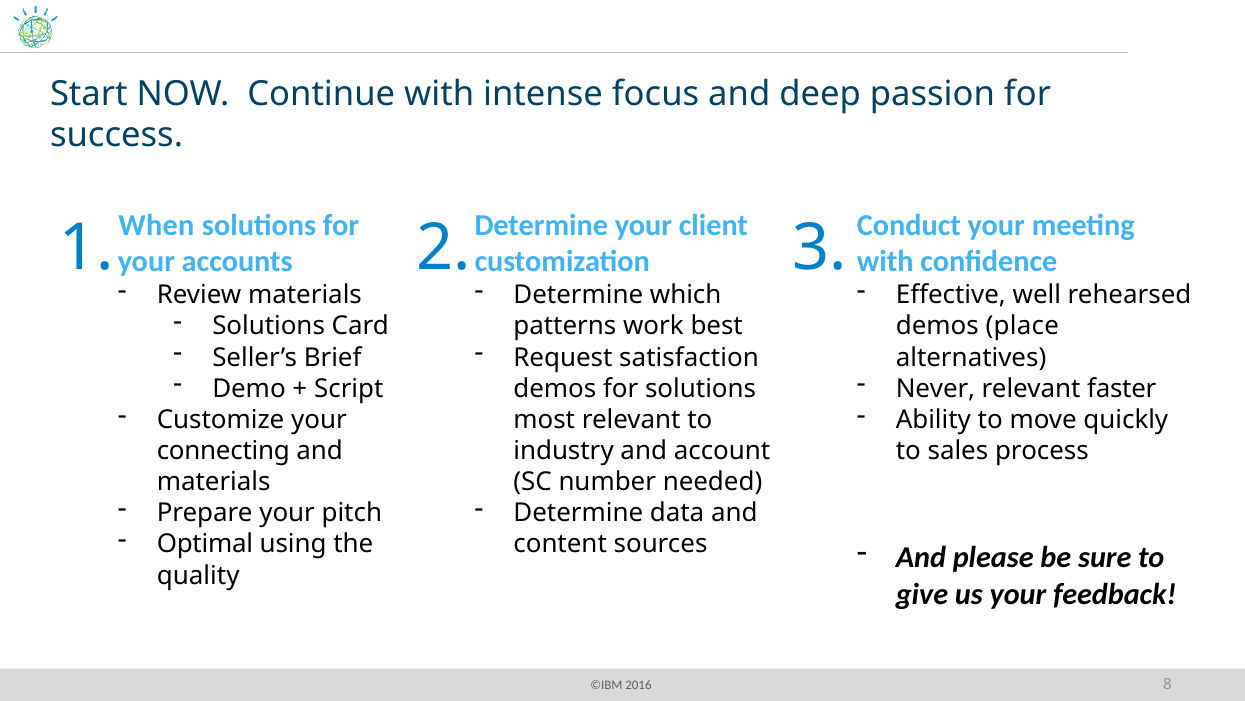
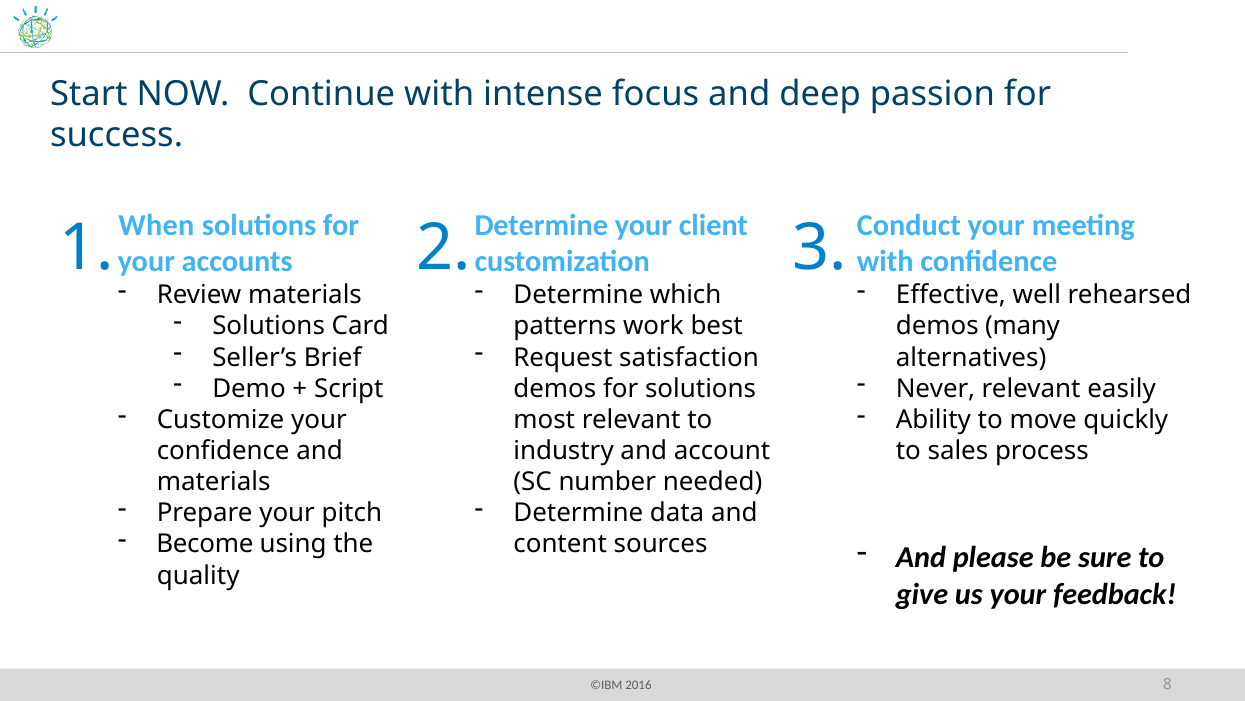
place: place -> many
faster: faster -> easily
connecting at (223, 451): connecting -> confidence
Optimal: Optimal -> Become
